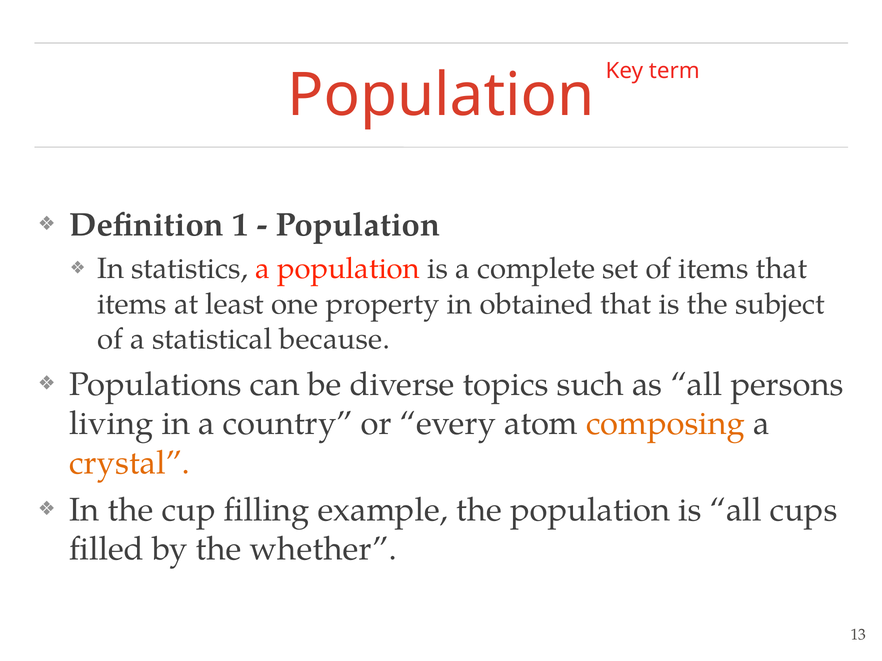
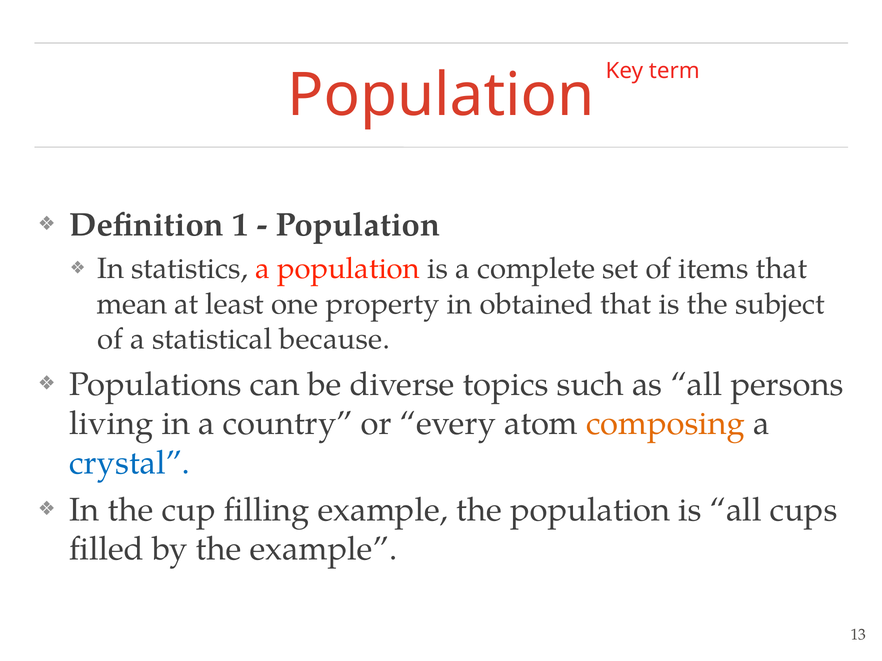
items at (132, 304): items -> mean
crystal colour: orange -> blue
the whether: whether -> example
